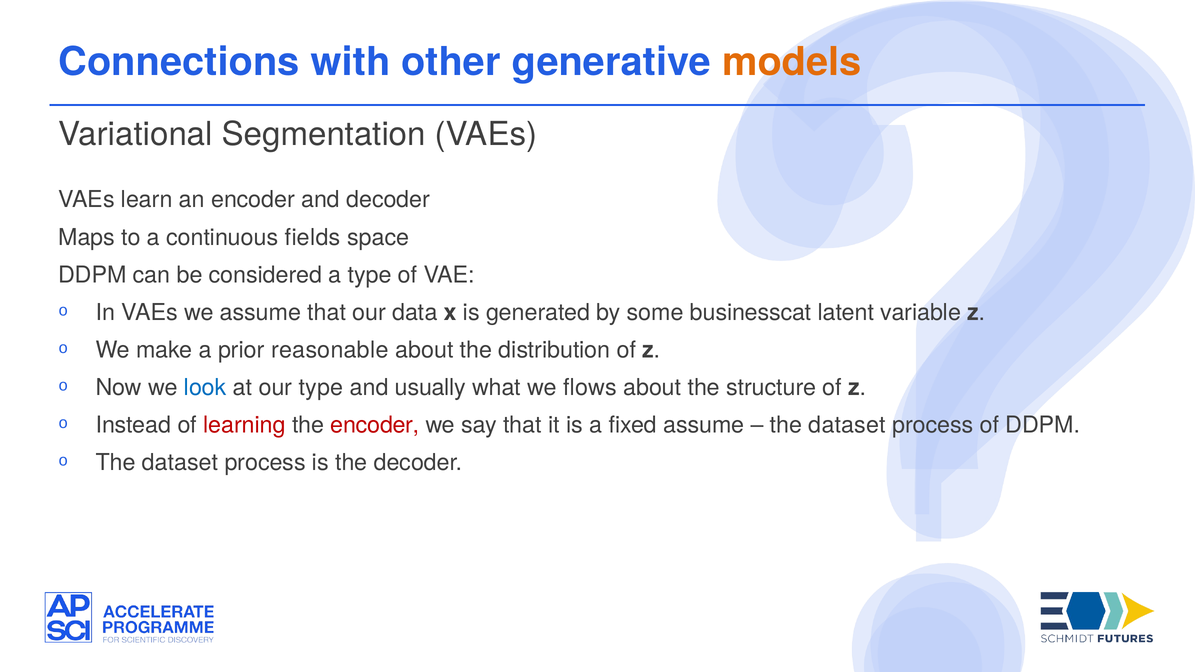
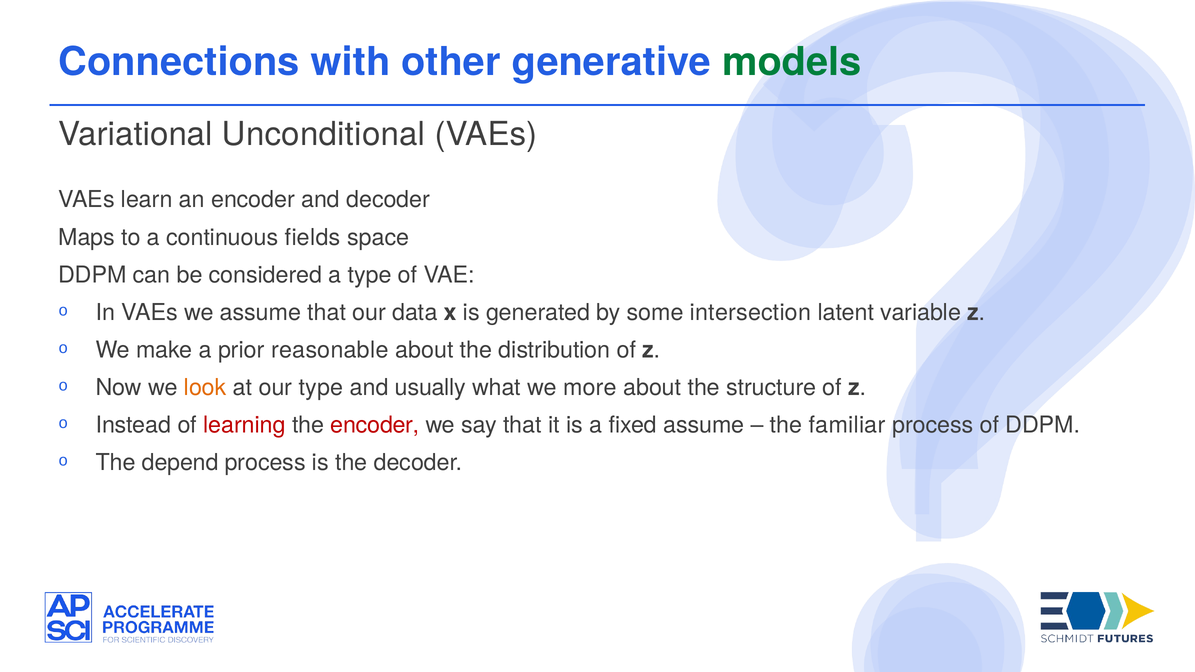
models colour: orange -> green
Segmentation: Segmentation -> Unconditional
businesscat: businesscat -> intersection
look colour: blue -> orange
flows: flows -> more
dataset at (847, 425): dataset -> familiar
dataset at (180, 463): dataset -> depend
